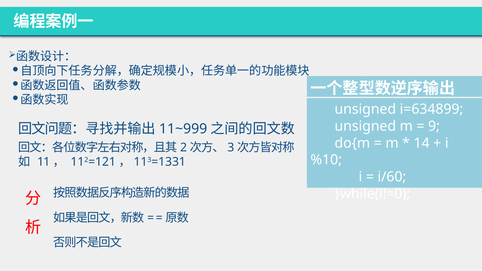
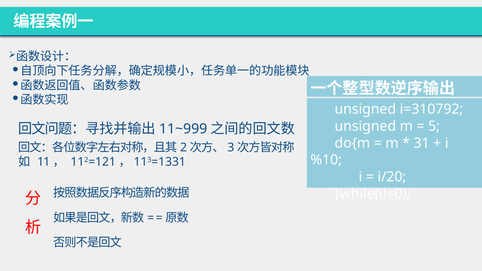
i=634899: i=634899 -> i=310792
9: 9 -> 5
14: 14 -> 31
i/60: i/60 -> i/20
